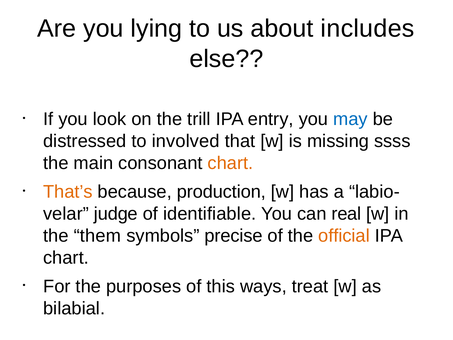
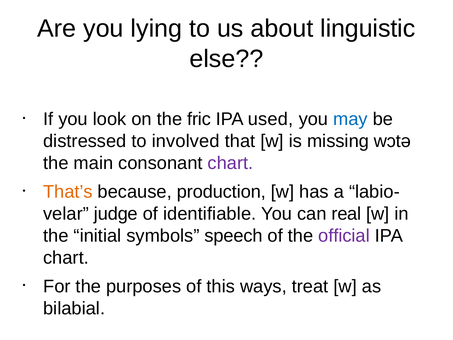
includes: includes -> linguistic
trill: trill -> fric
entry: entry -> used
ssss: ssss -> wɔtə
chart at (231, 163) colour: orange -> purple
them: them -> initial
precise: precise -> speech
official colour: orange -> purple
